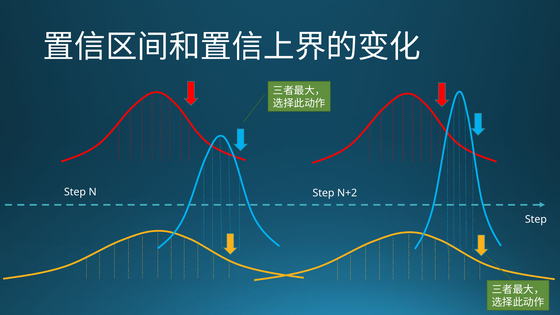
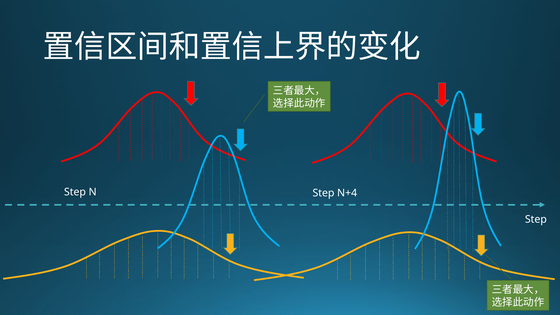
N+2: N+2 -> N+4
